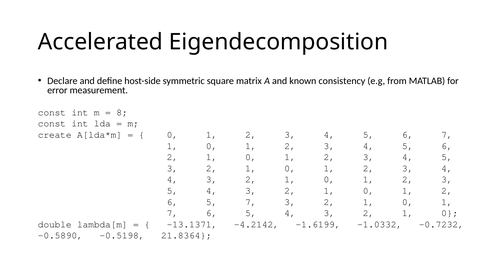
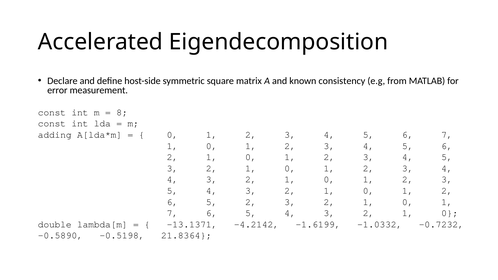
create: create -> adding
5 7: 7 -> 2
